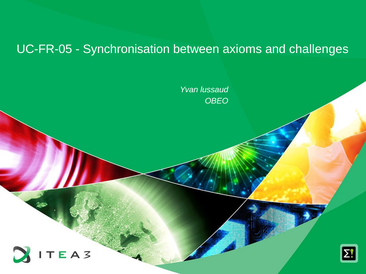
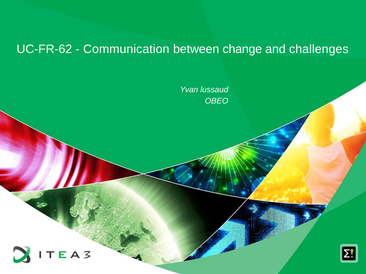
UC-FR-05: UC-FR-05 -> UC-FR-62
Synchronisation: Synchronisation -> Communication
axioms: axioms -> change
